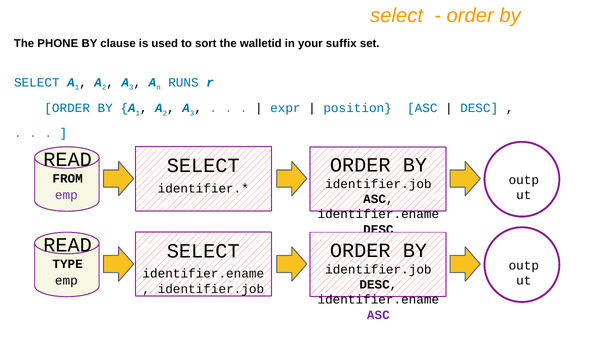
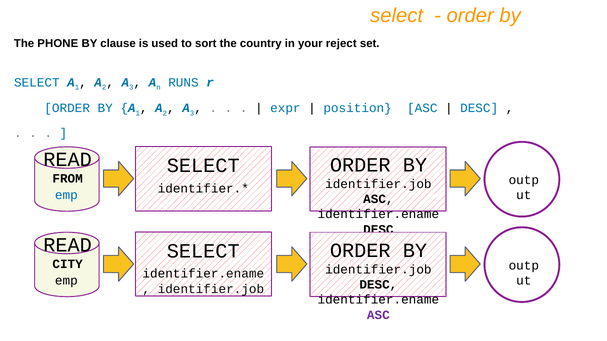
walletid: walletid -> country
suffix: suffix -> reject
emp at (66, 196) colour: purple -> blue
TYPE: TYPE -> CITY
